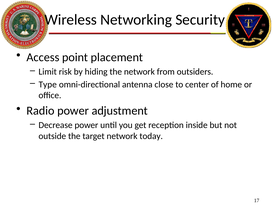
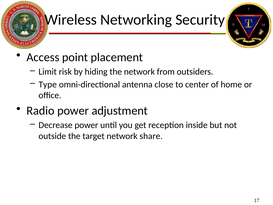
today: today -> share
